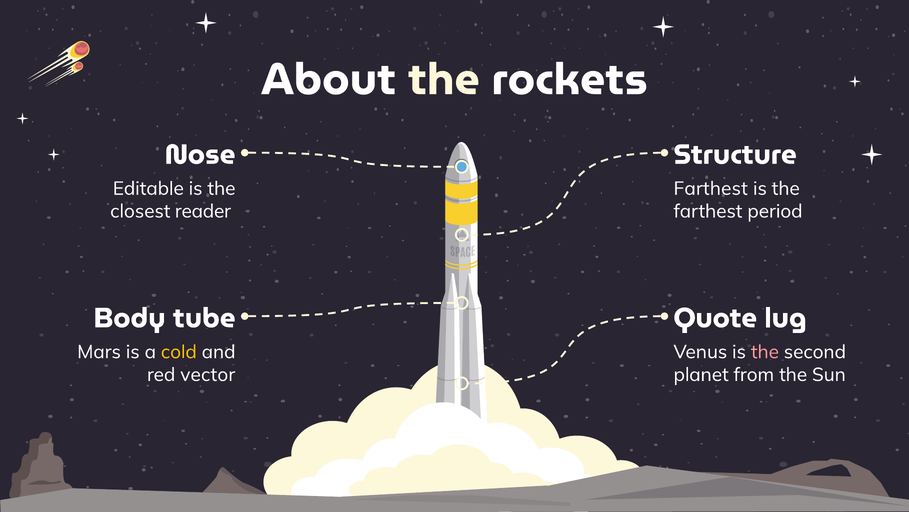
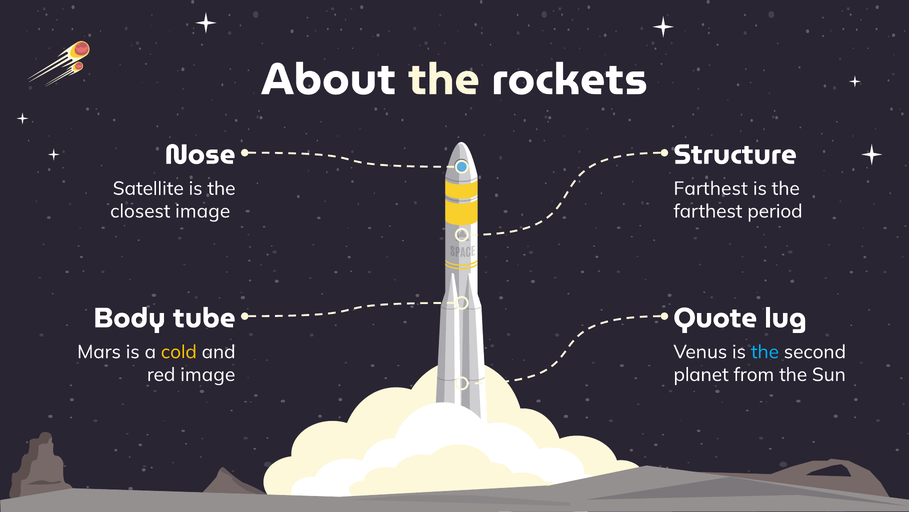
Editable: Editable -> Satellite
closest reader: reader -> image
the at (765, 352) colour: pink -> light blue
red vector: vector -> image
